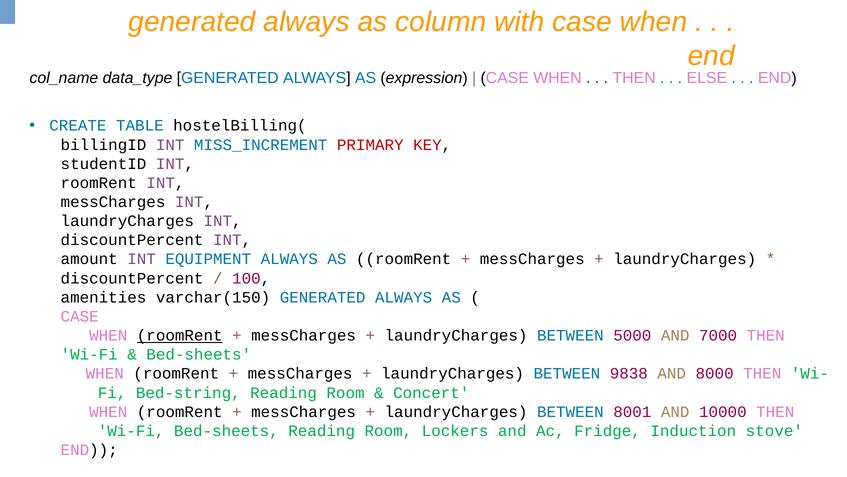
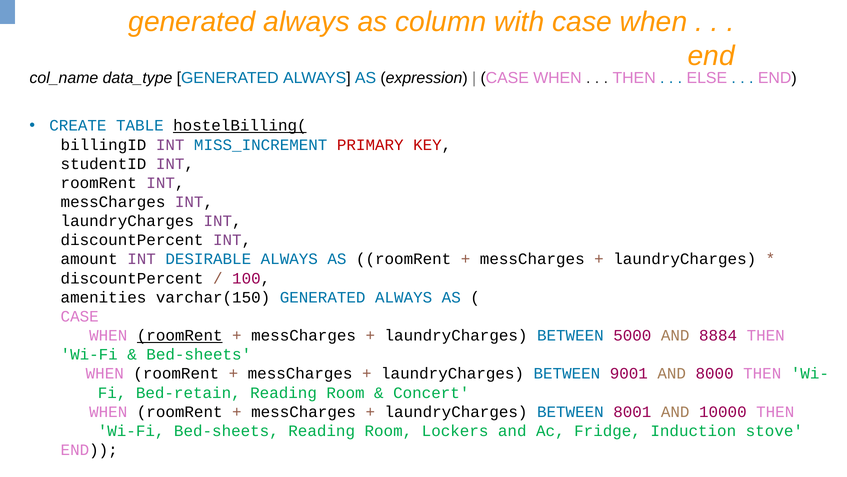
hostelBilling( underline: none -> present
EQUIPMENT: EQUIPMENT -> DESIRABLE
7000: 7000 -> 8884
9838: 9838 -> 9001
Bed-string: Bed-string -> Bed-retain
